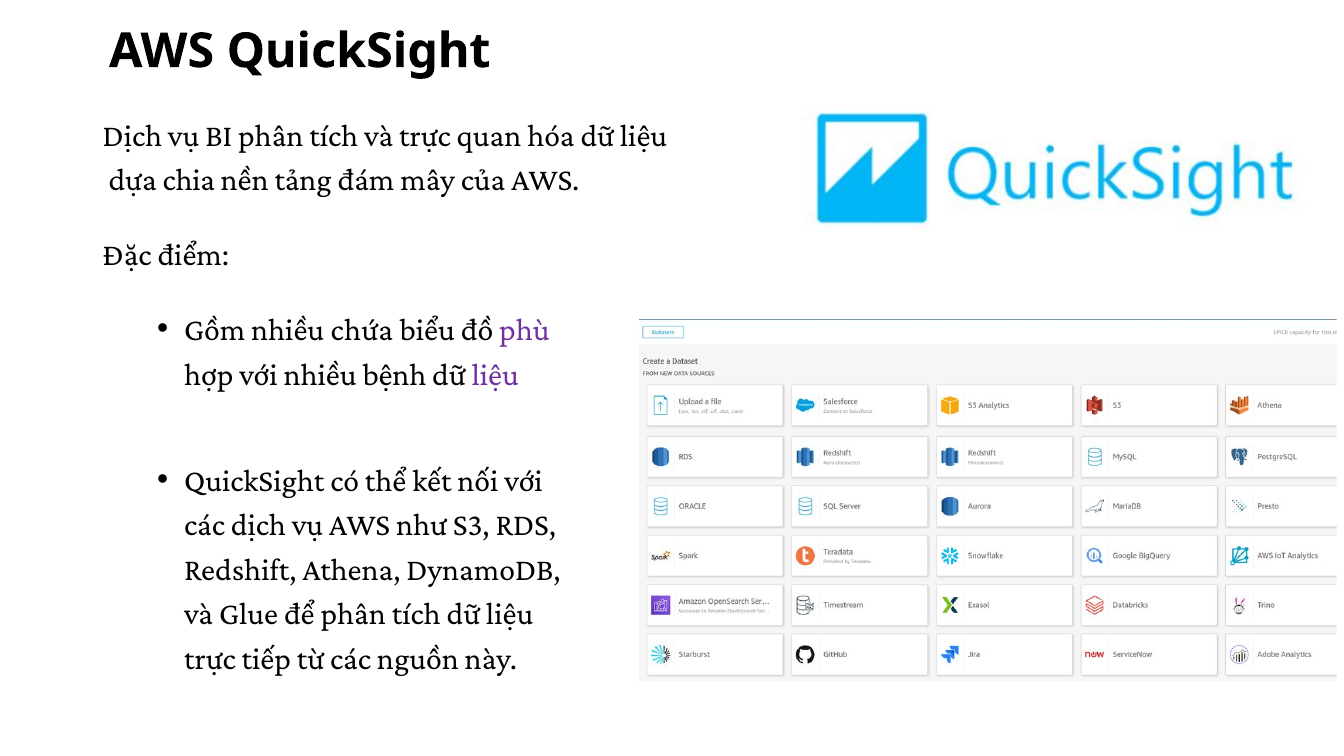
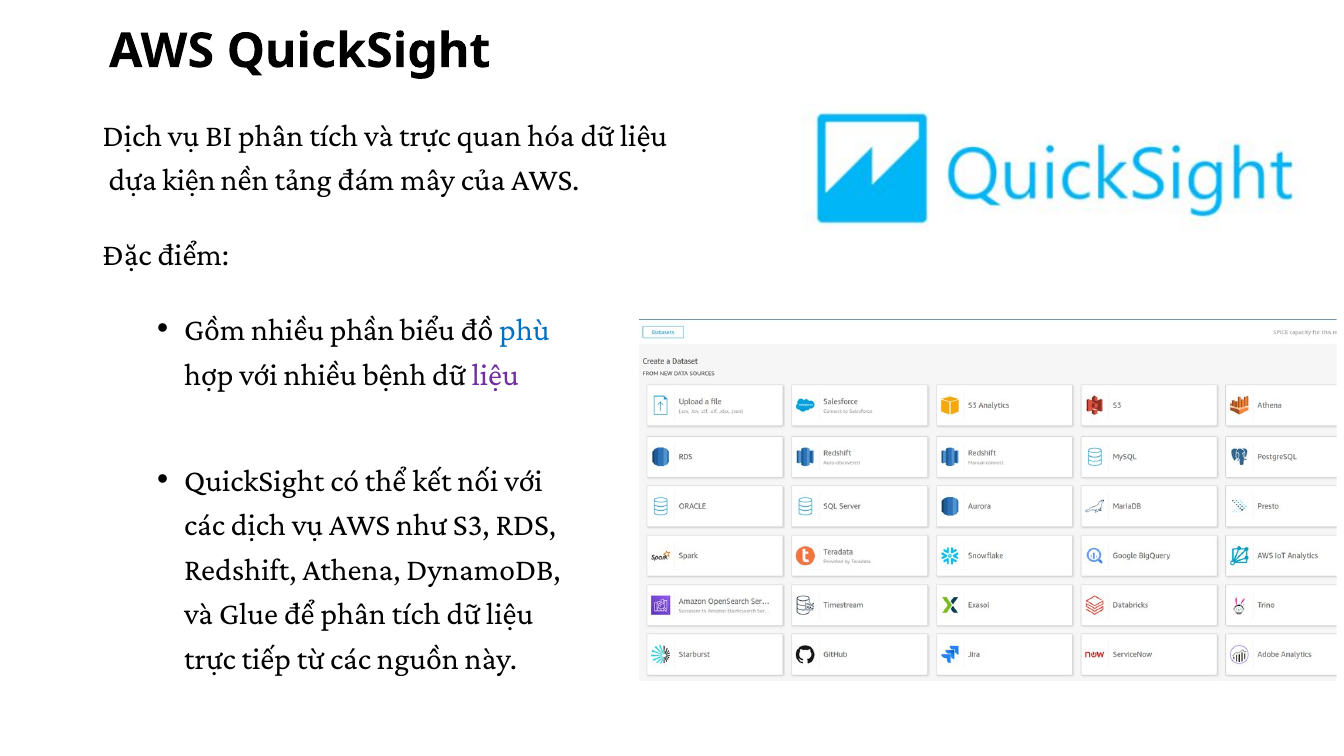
chia: chia -> kiện
chứa: chứa -> phần
phù colour: purple -> blue
